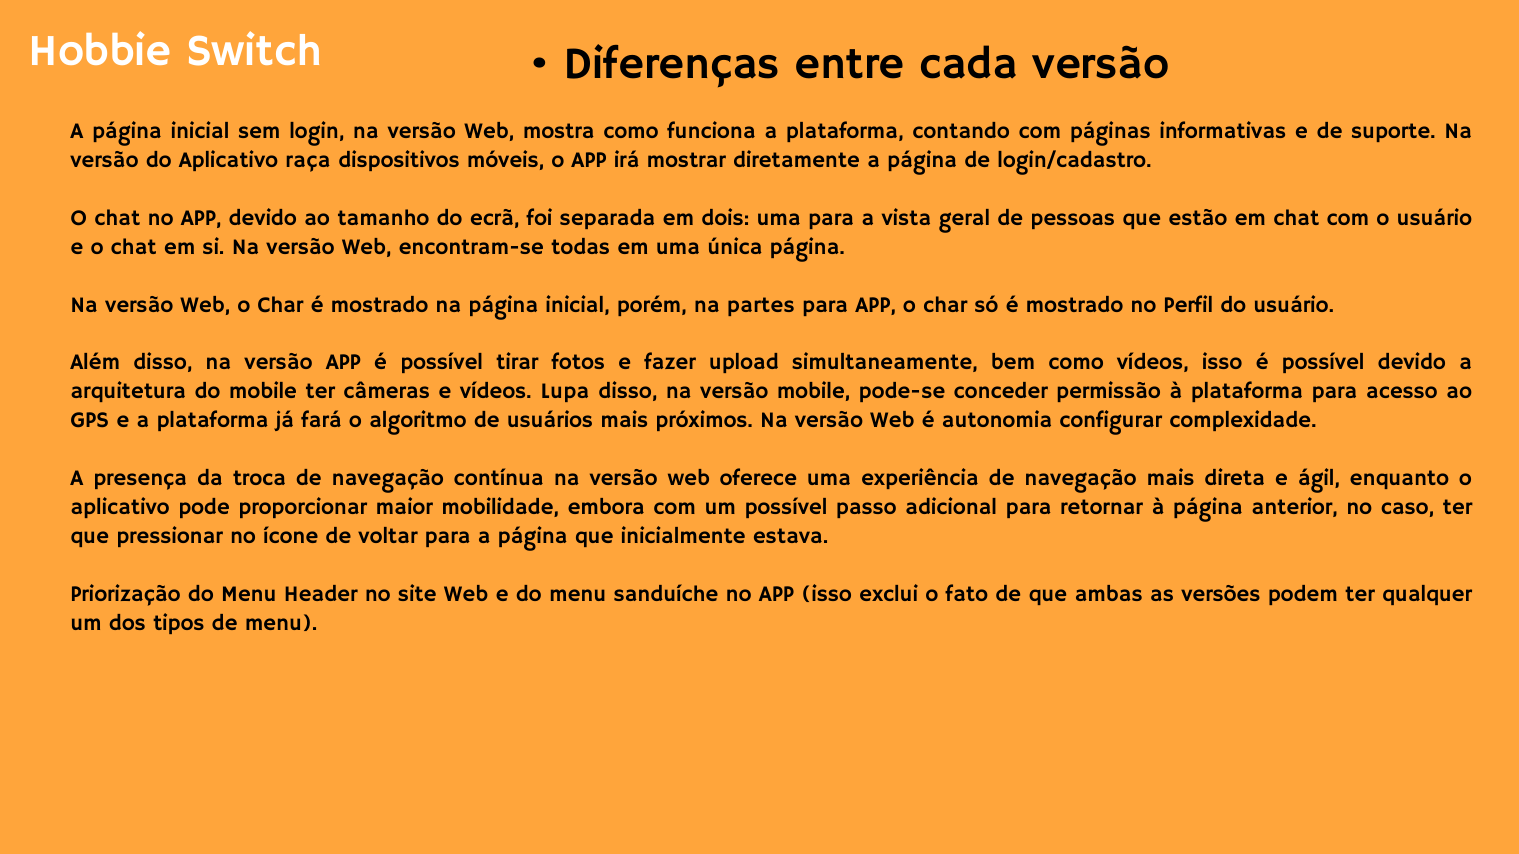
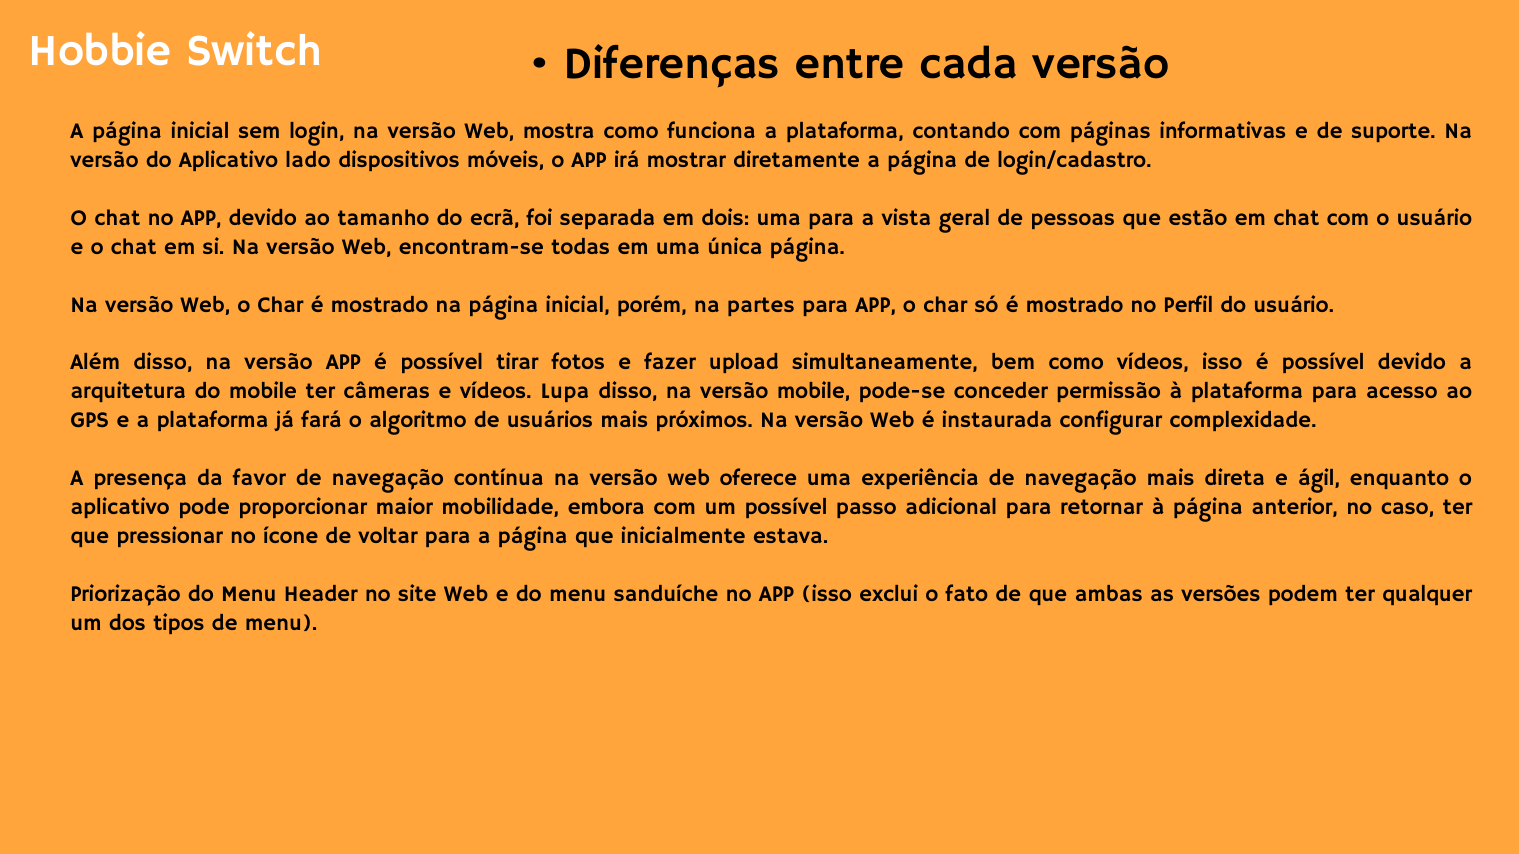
raça: raça -> lado
autonomia: autonomia -> instaurada
troca: troca -> favor
